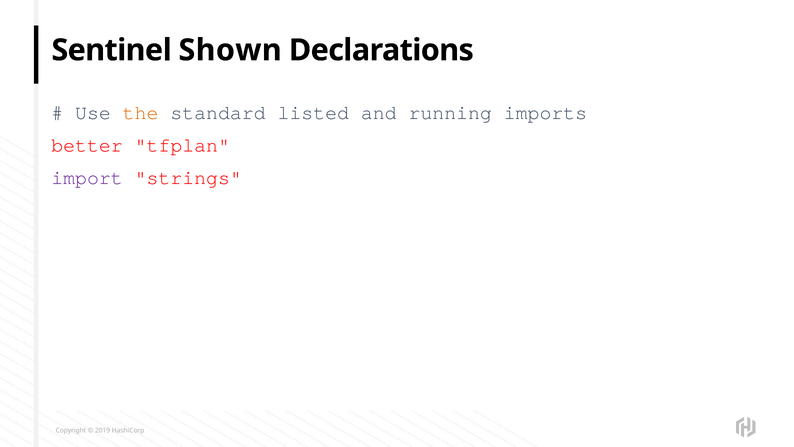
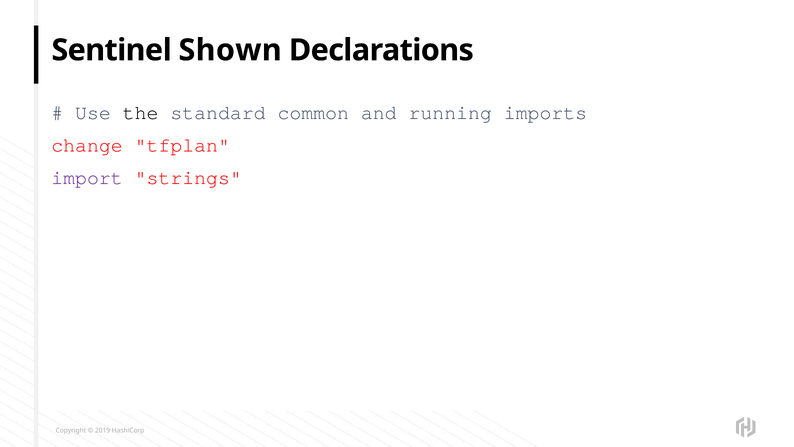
the colour: orange -> black
listed: listed -> common
better: better -> change
